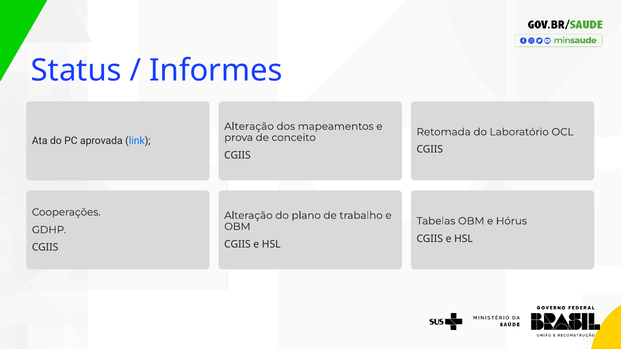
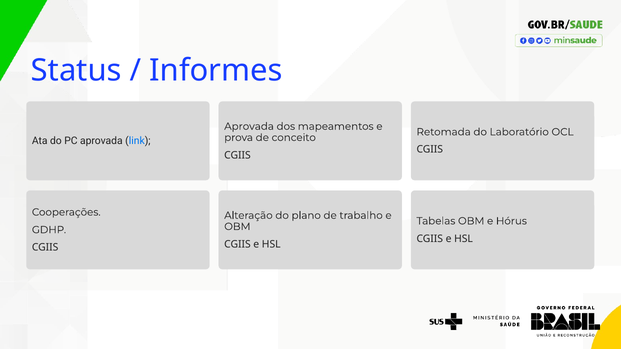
Alteração at (249, 126): Alteração -> Aprovada
